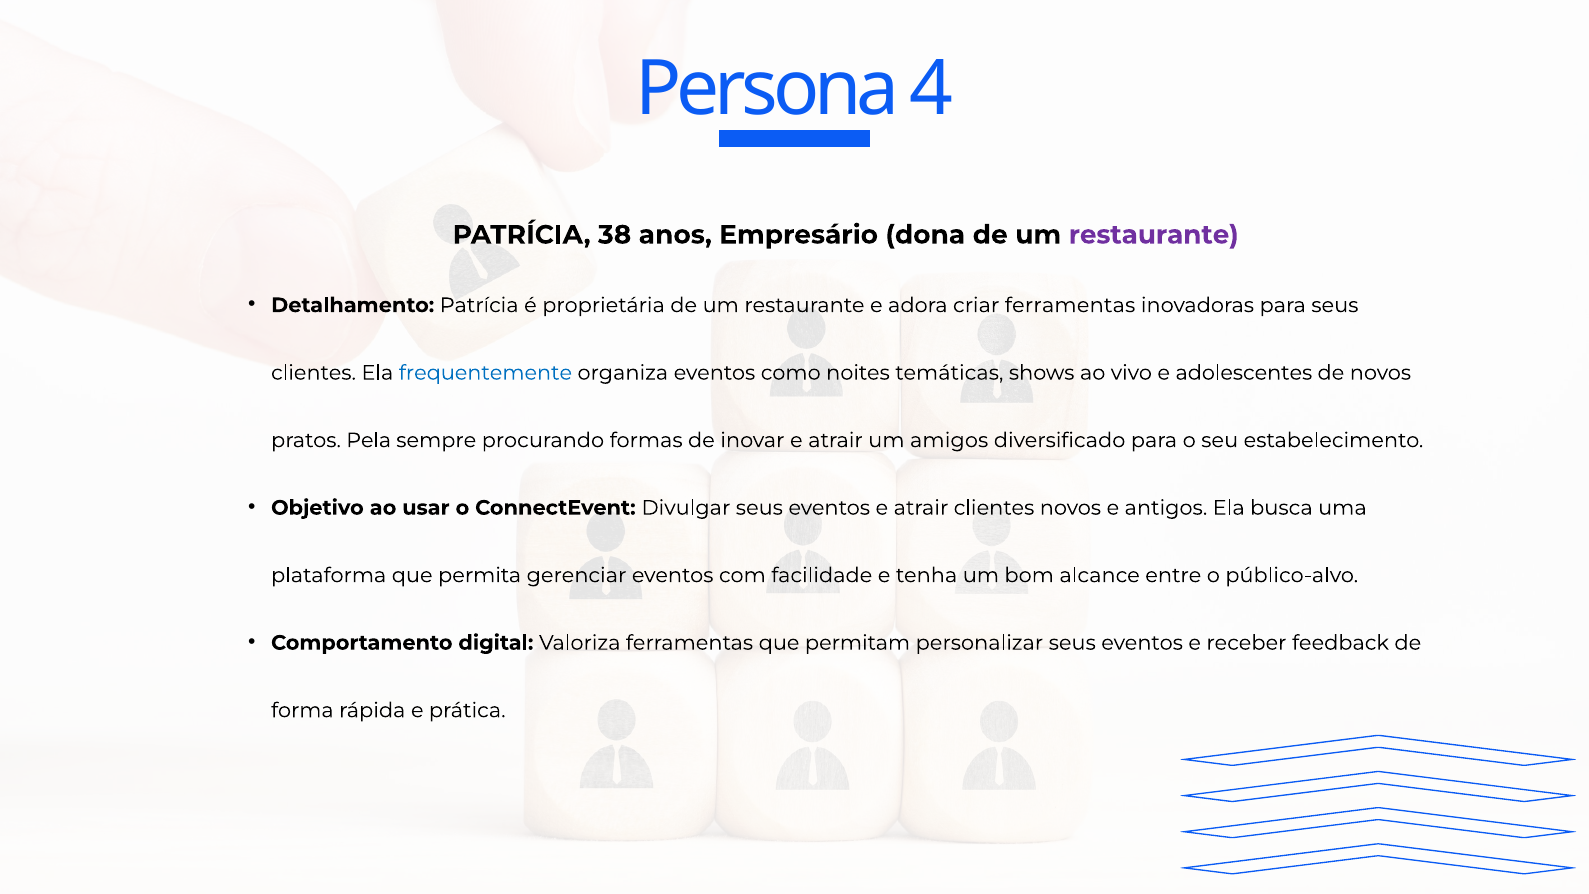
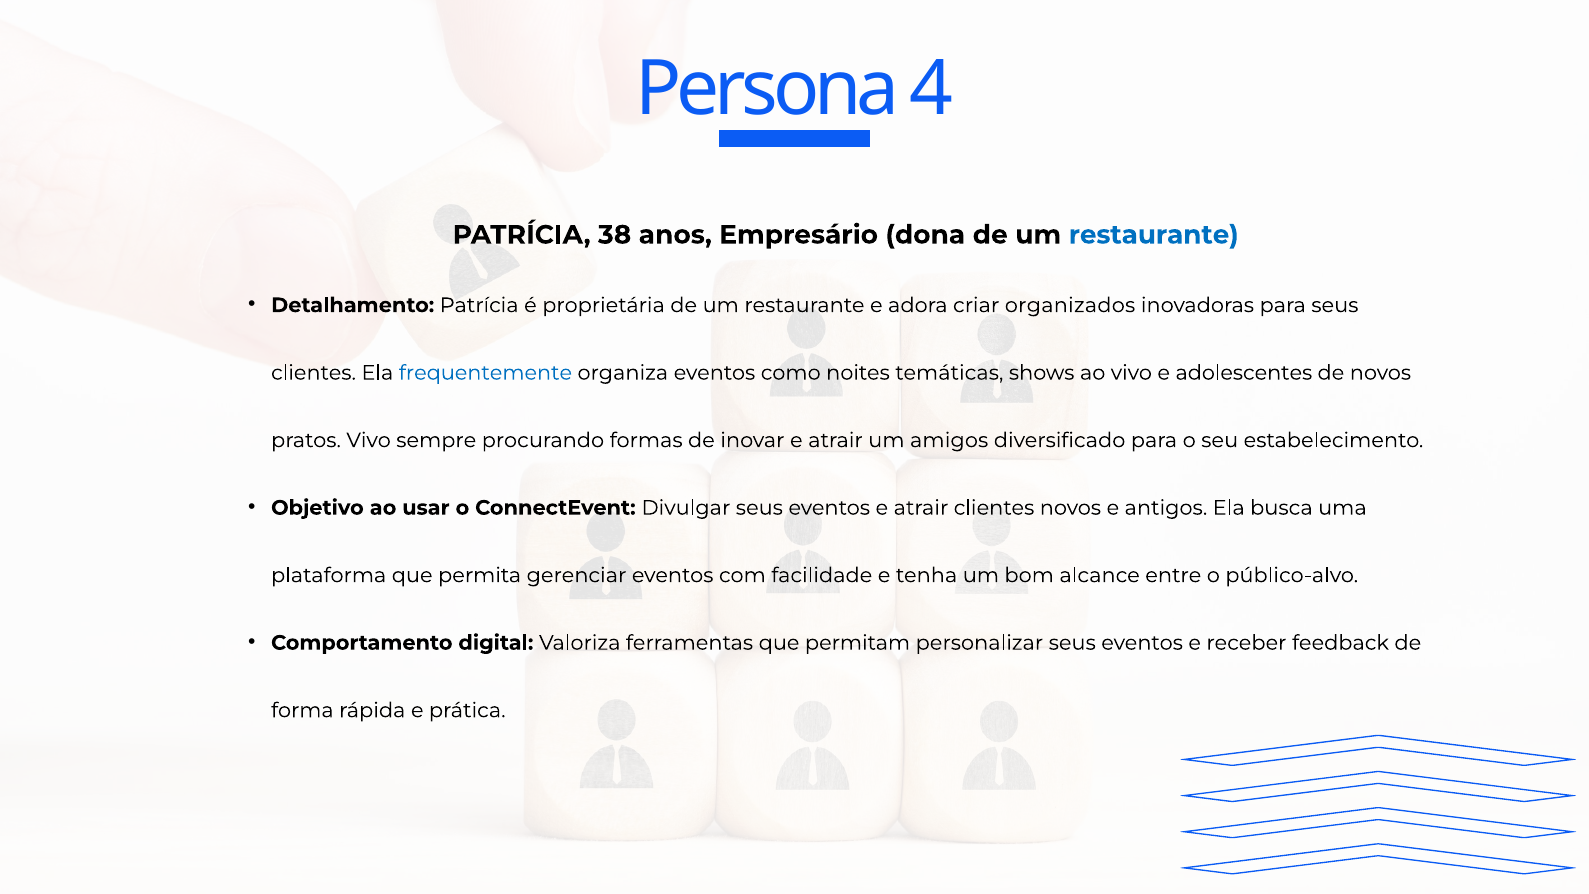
restaurante at (1154, 235) colour: purple -> blue
criar ferramentas: ferramentas -> organizados
pratos Pela: Pela -> Vivo
